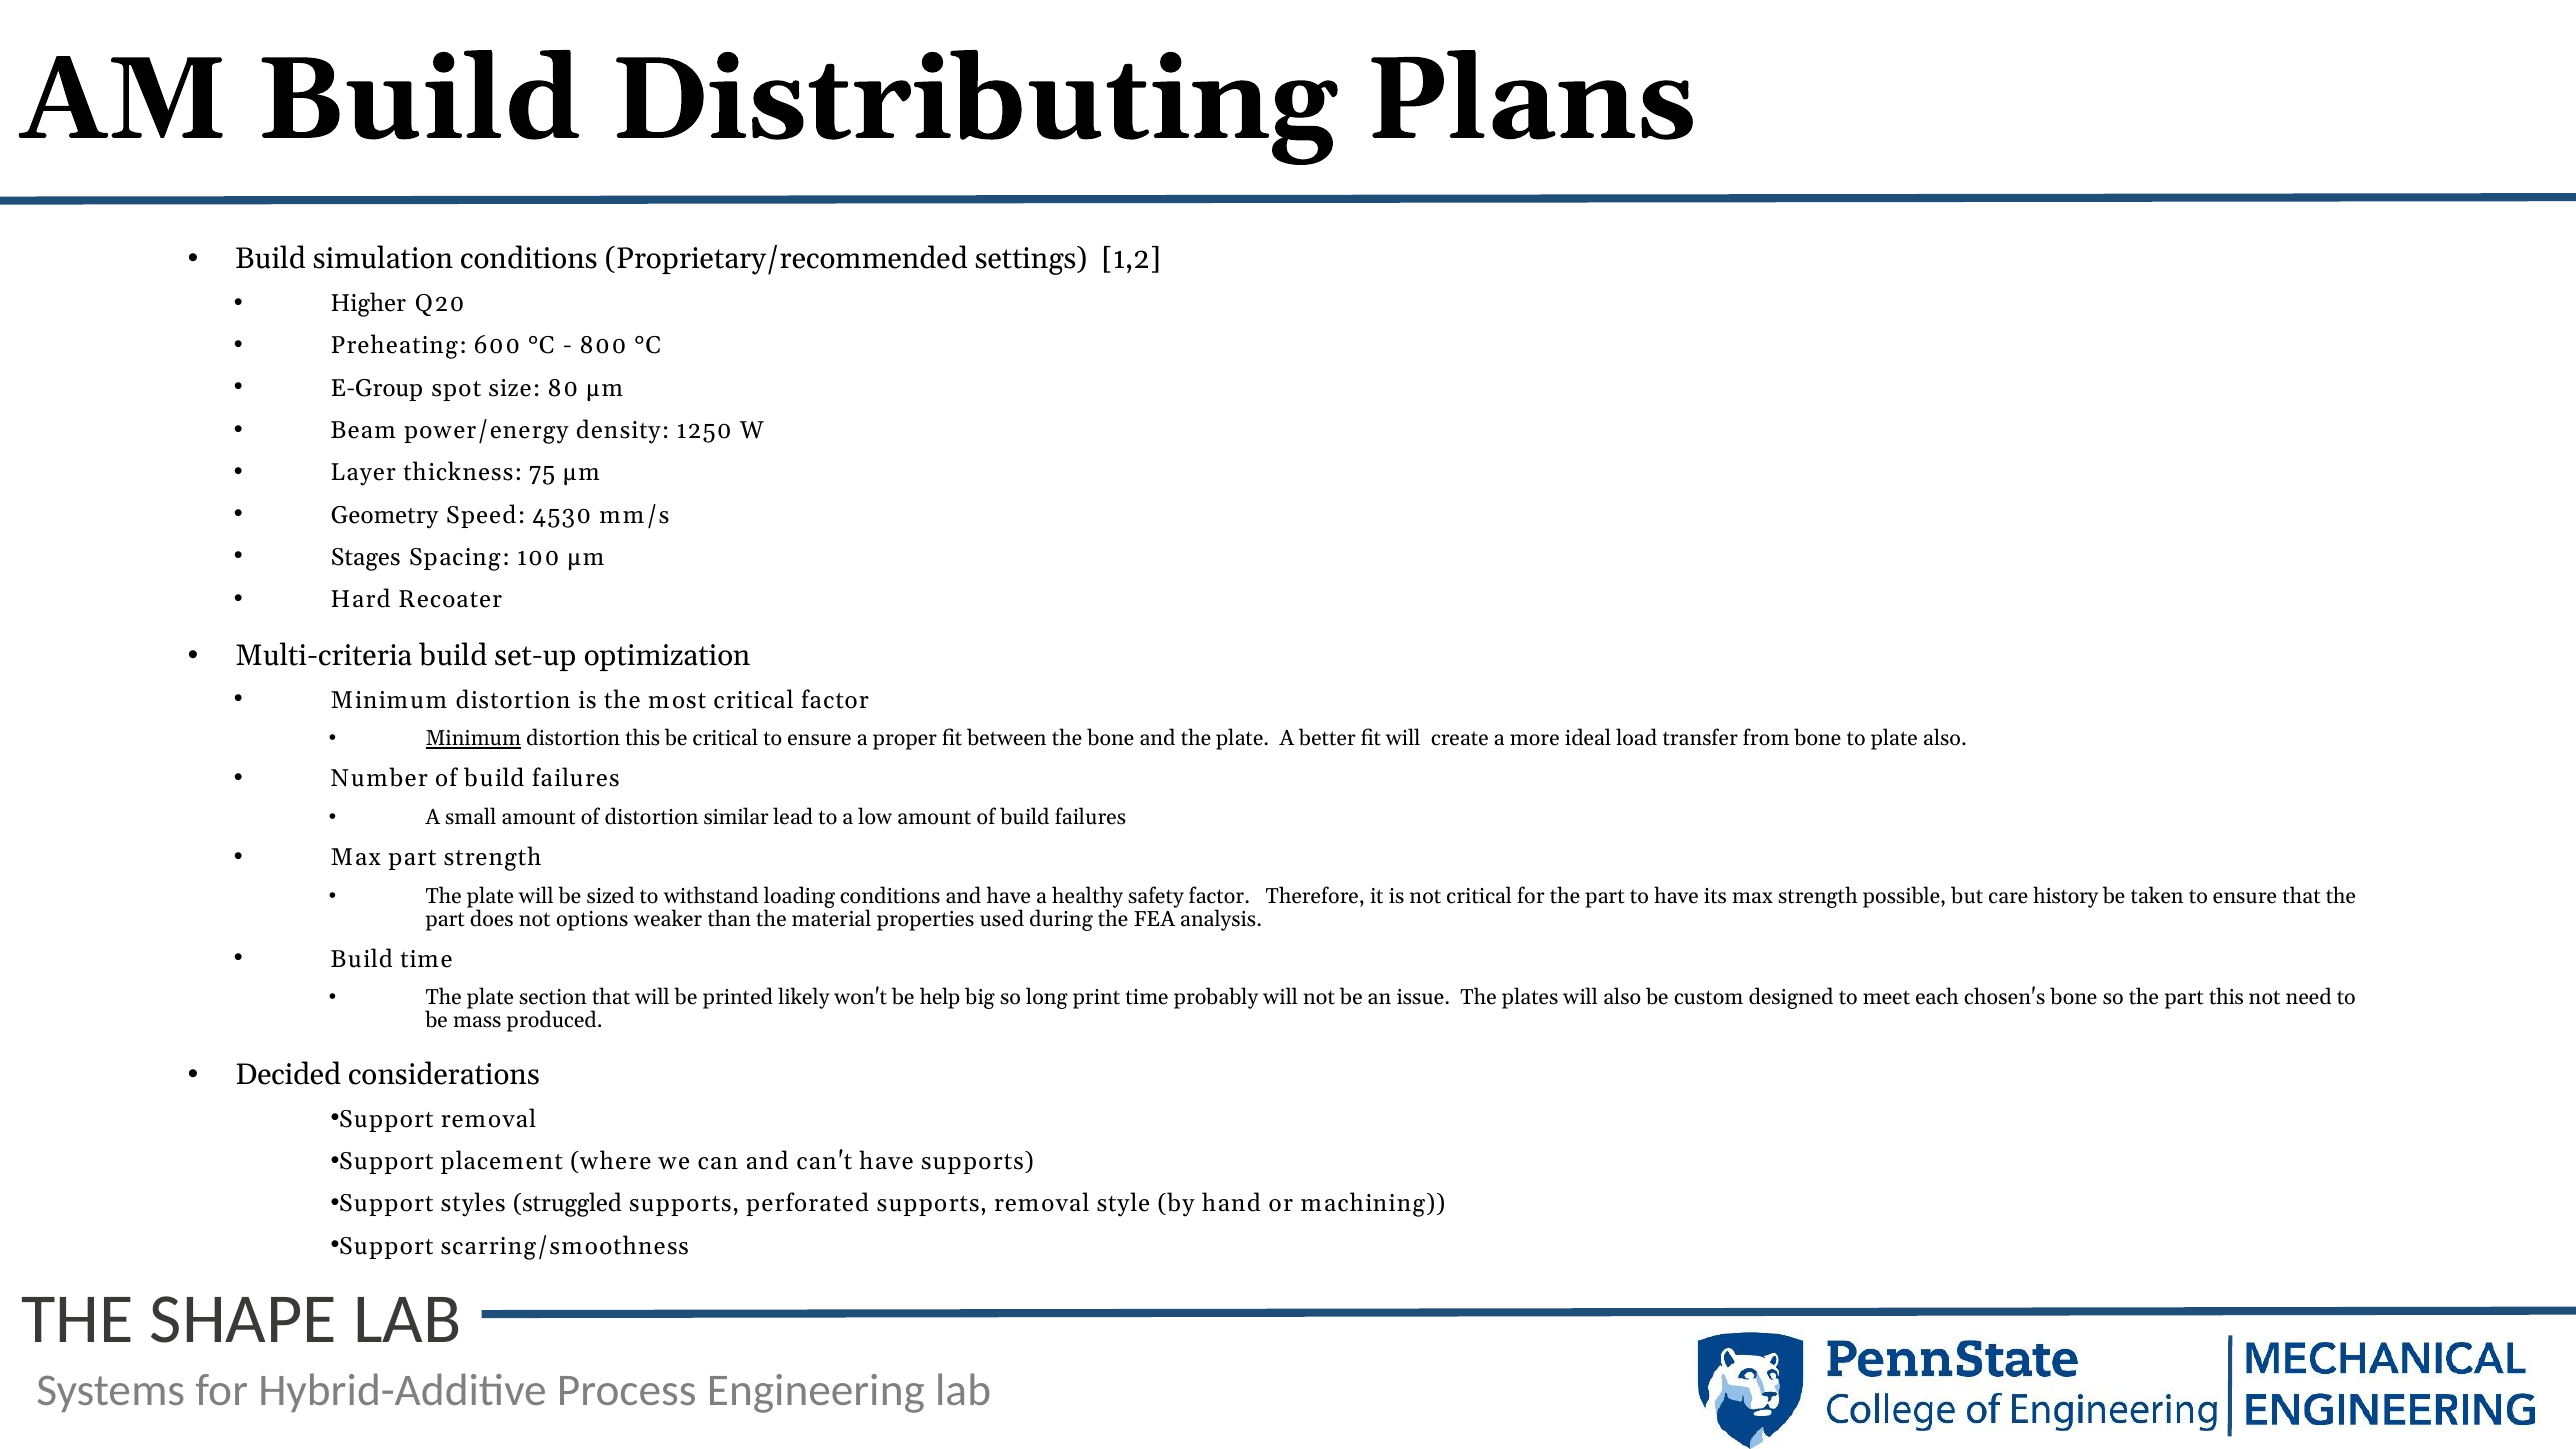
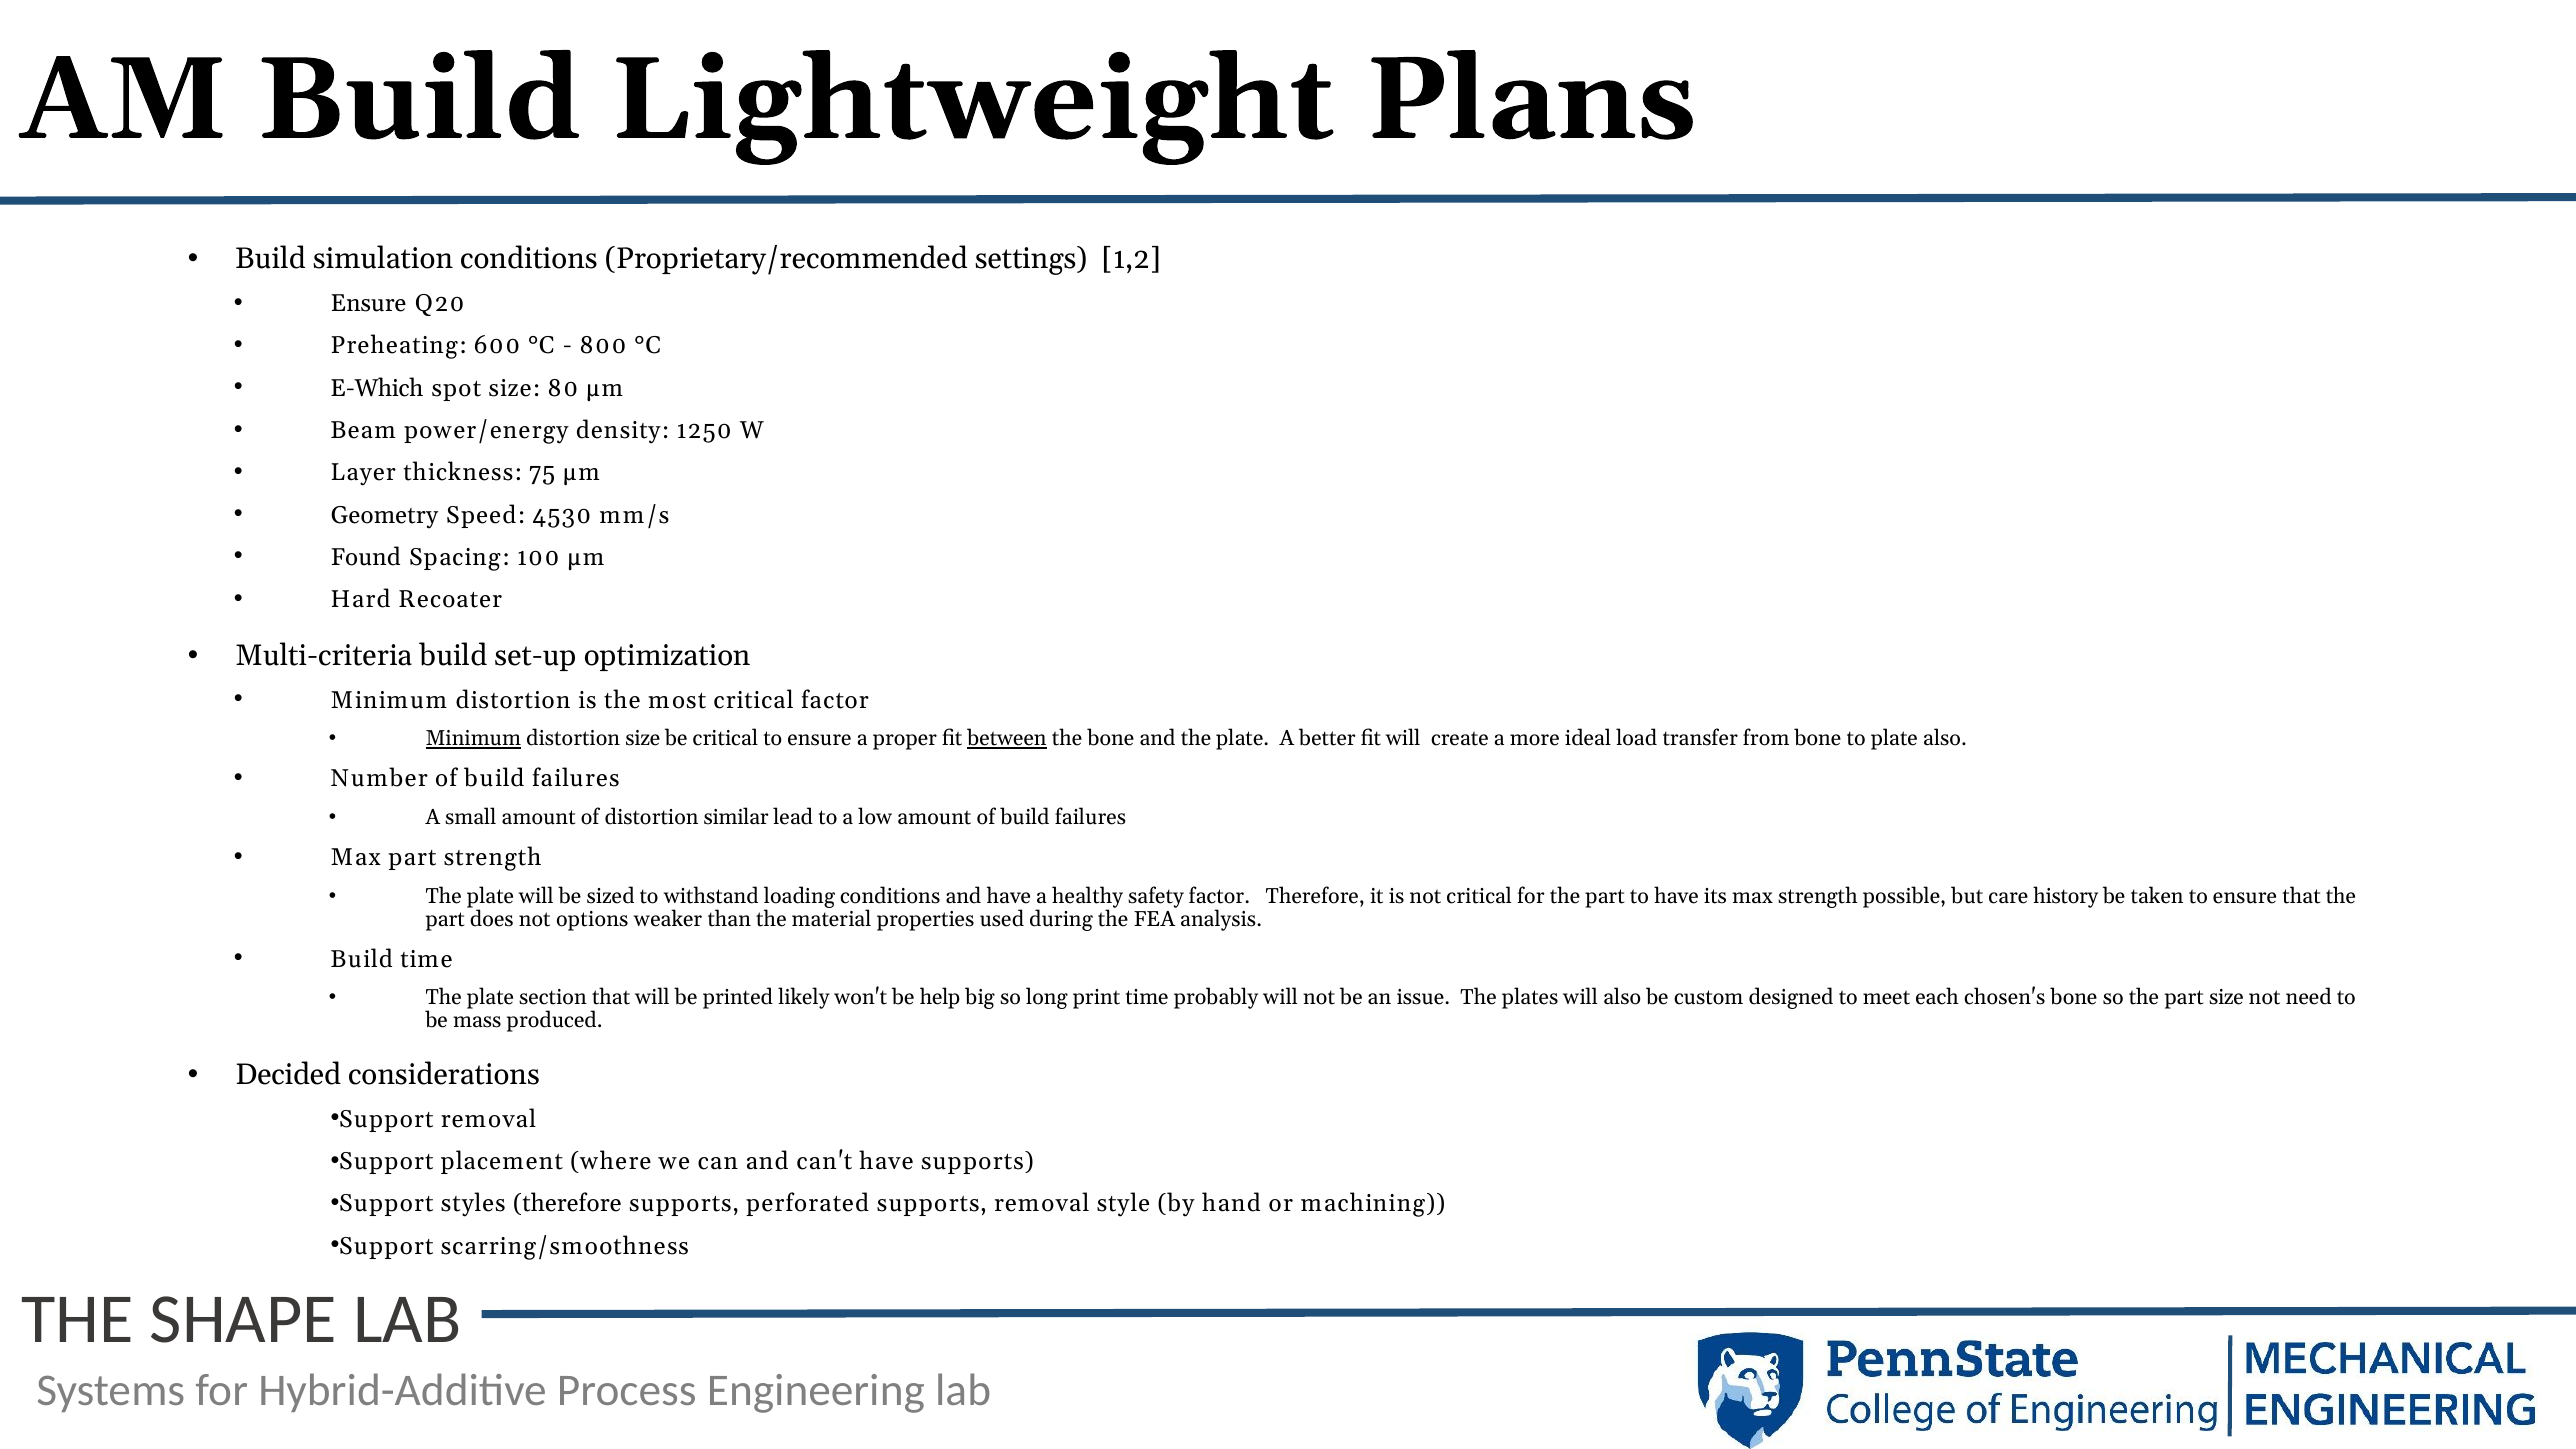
Distributing: Distributing -> Lightweight
Higher at (368, 304): Higher -> Ensure
E-Group: E-Group -> E-Which
Stages: Stages -> Found
distortion this: this -> size
between underline: none -> present
part this: this -> size
styles struggled: struggled -> therefore
